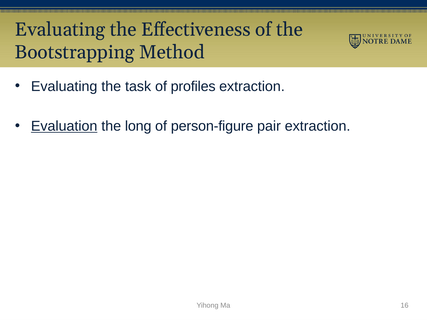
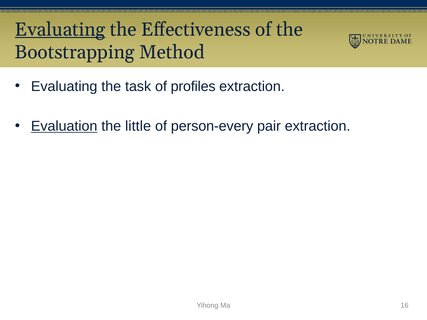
Evaluating at (60, 29) underline: none -> present
long: long -> little
person-figure: person-figure -> person-every
